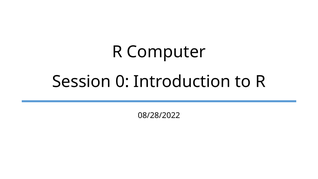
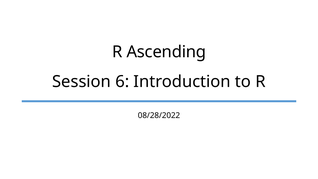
Computer: Computer -> Ascending
0: 0 -> 6
